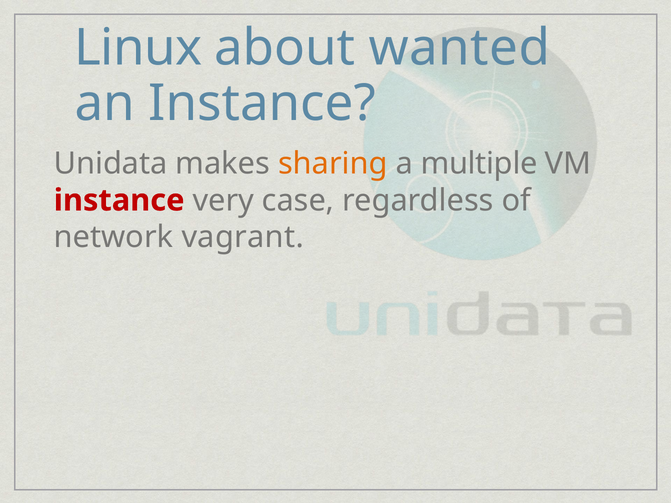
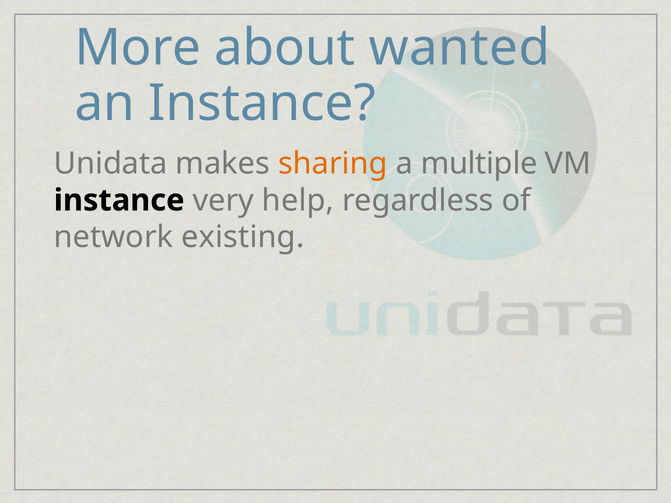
Linux: Linux -> More
instance at (119, 200) colour: red -> black
case: case -> help
vagrant: vagrant -> existing
